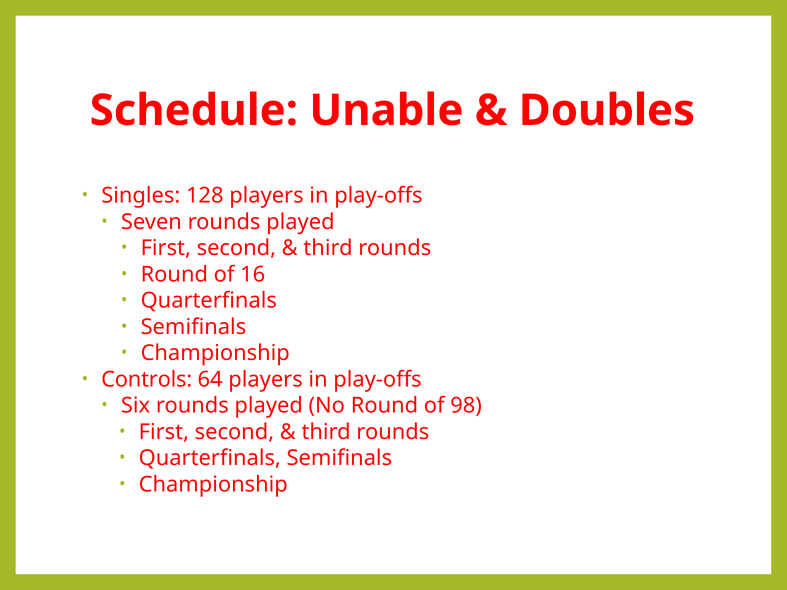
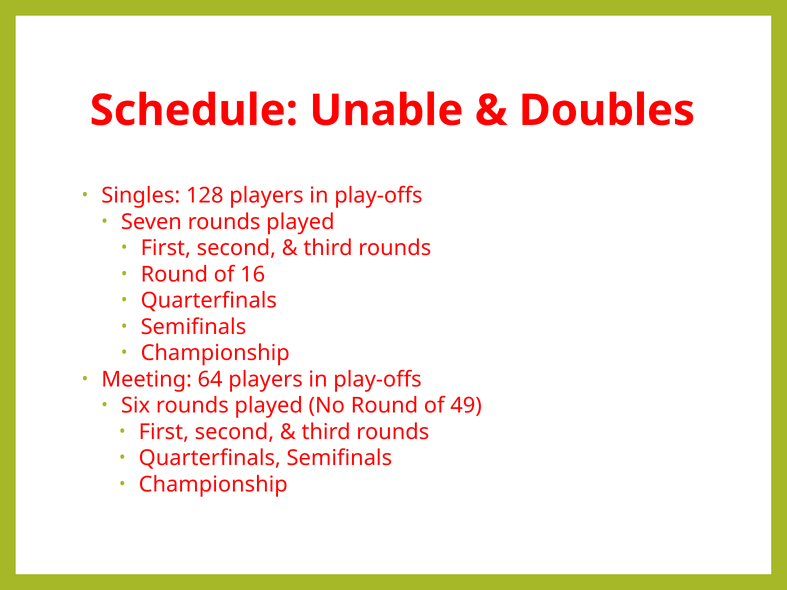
Controls: Controls -> Meeting
98: 98 -> 49
